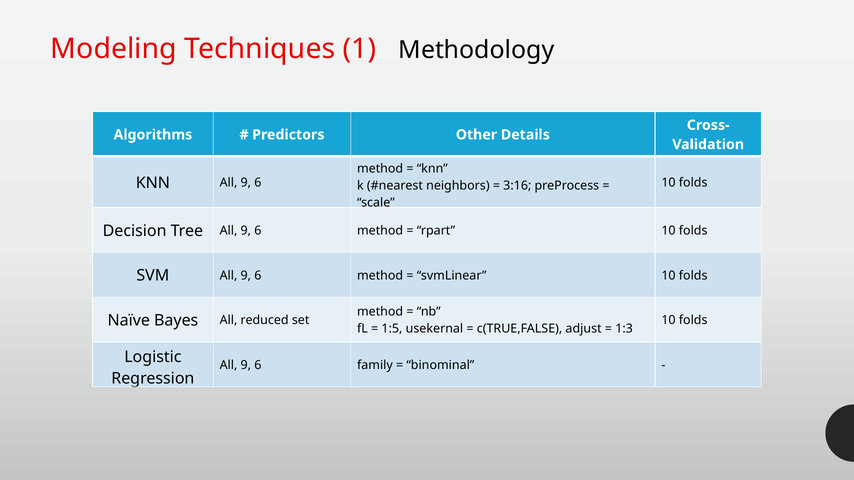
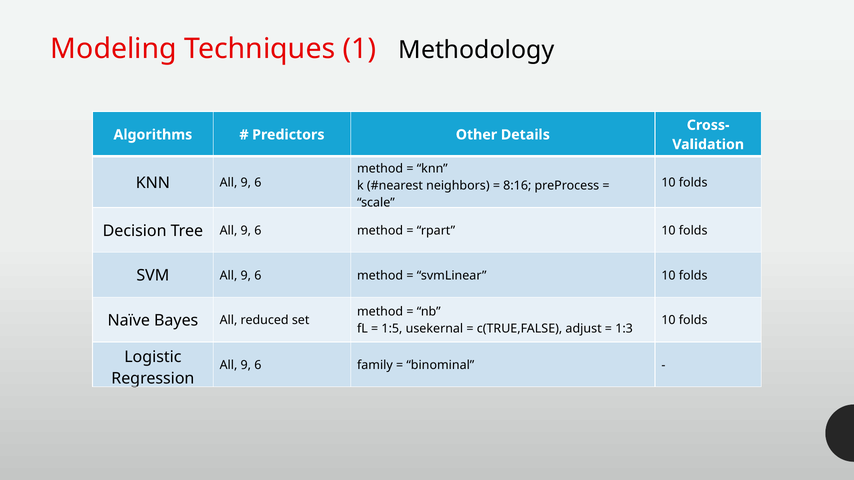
3:16: 3:16 -> 8:16
